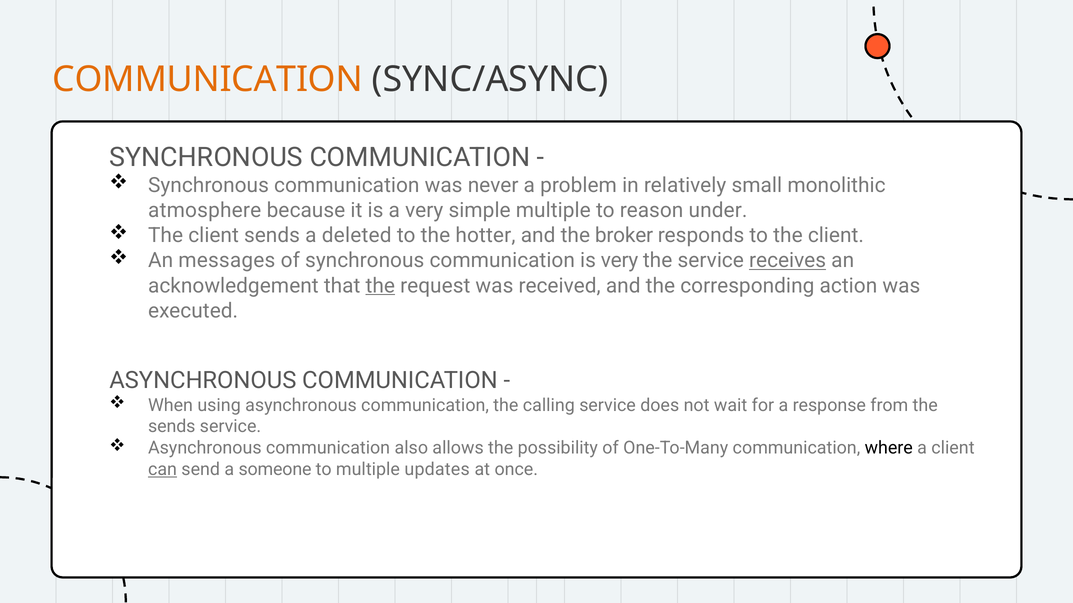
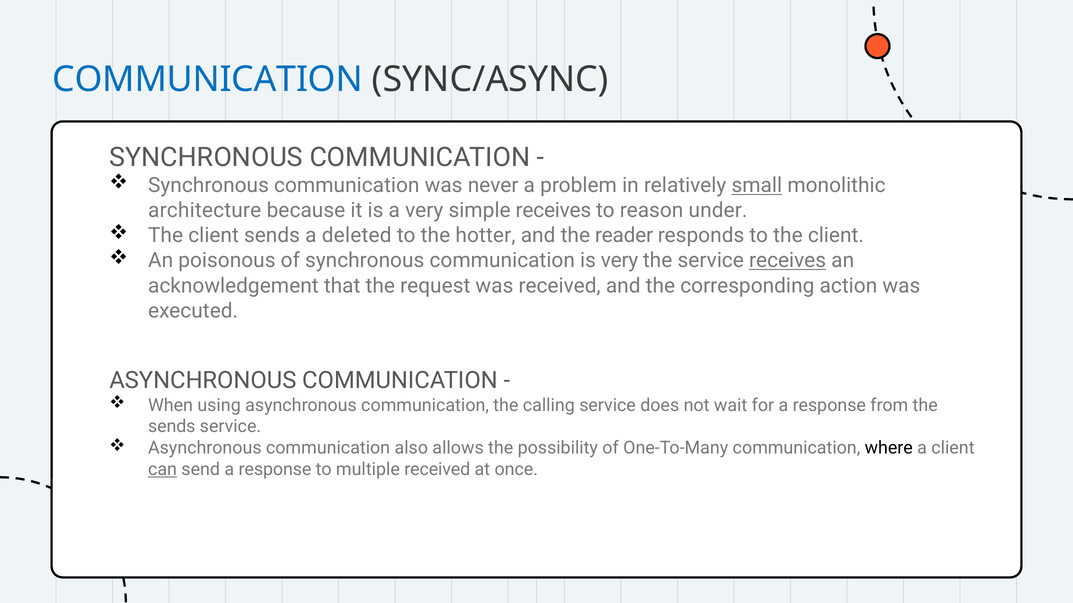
COMMUNICATION at (208, 80) colour: orange -> blue
small underline: none -> present
atmosphere: atmosphere -> architecture
simple multiple: multiple -> receives
broker: broker -> reader
messages: messages -> poisonous
the at (380, 286) underline: present -> none
send a someone: someone -> response
multiple updates: updates -> received
